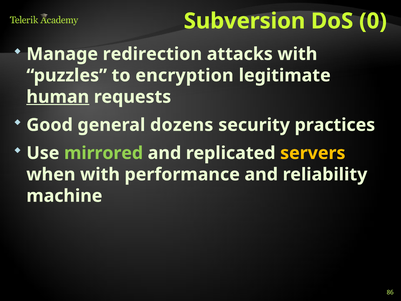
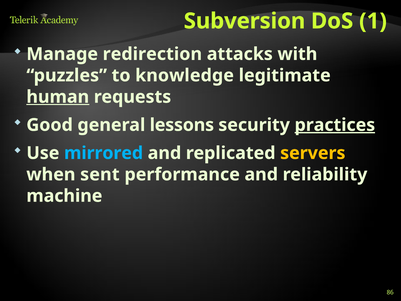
0: 0 -> 1
encryption: encryption -> knowledge
dozens: dozens -> lessons
practices underline: none -> present
mirrored colour: light green -> light blue
when with: with -> sent
